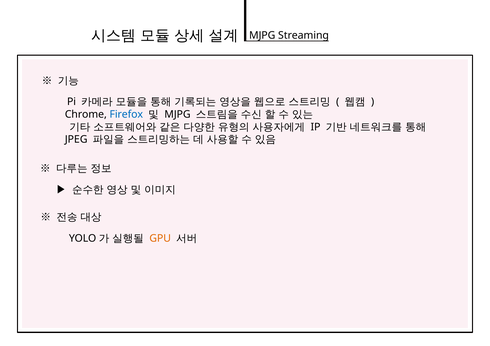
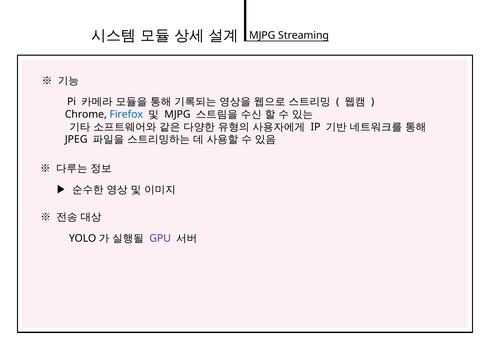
GPU colour: orange -> purple
